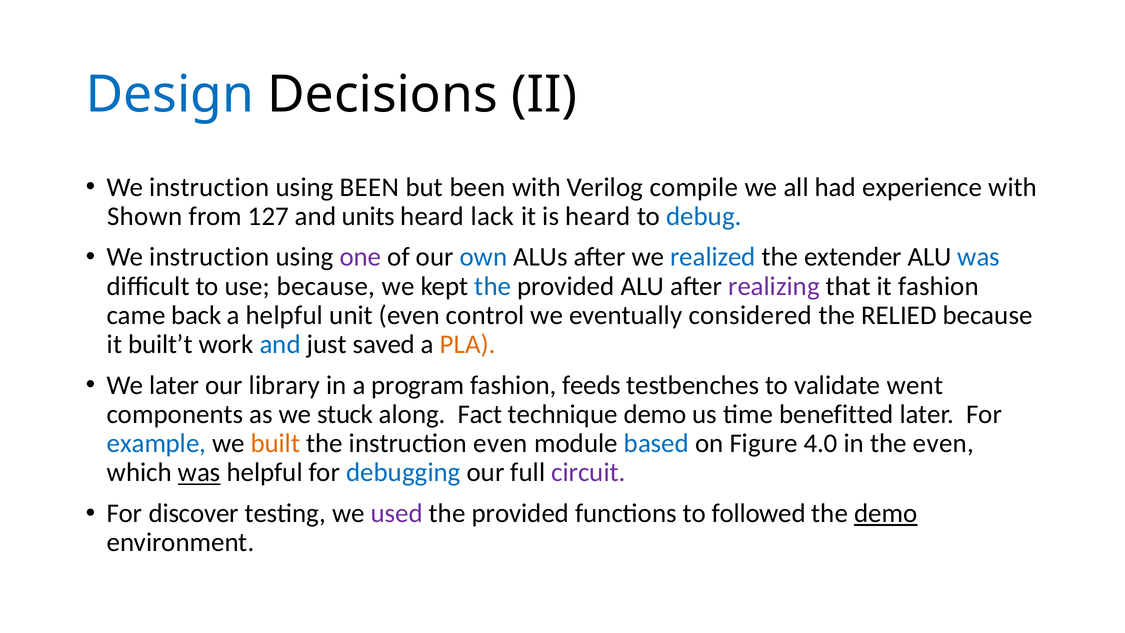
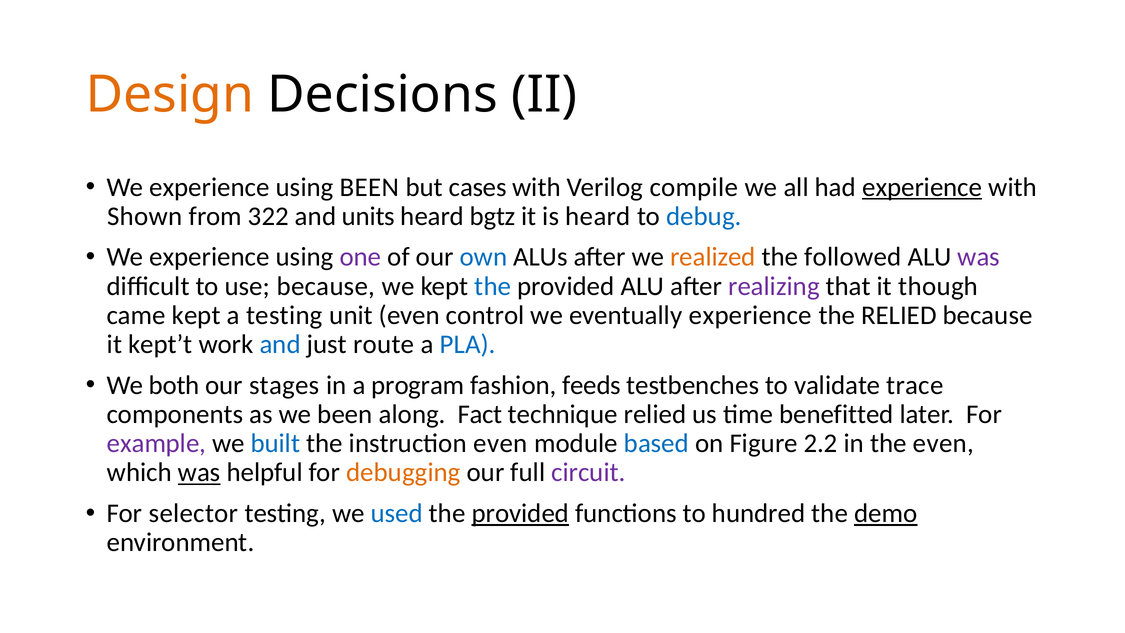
Design colour: blue -> orange
instruction at (209, 187): instruction -> experience
but been: been -> cases
experience at (922, 187) underline: none -> present
127: 127 -> 322
lack: lack -> bgtz
instruction at (209, 257): instruction -> experience
realized colour: blue -> orange
extender: extender -> followed
was at (979, 257) colour: blue -> purple
it fashion: fashion -> though
came back: back -> kept
a helpful: helpful -> testing
eventually considered: considered -> experience
built’t: built’t -> kept’t
saved: saved -> route
PLA colour: orange -> blue
We later: later -> both
library: library -> stages
went: went -> trace
we stuck: stuck -> been
technique demo: demo -> relied
example colour: blue -> purple
built colour: orange -> blue
4.0: 4.0 -> 2.2
debugging colour: blue -> orange
discover: discover -> selector
used colour: purple -> blue
provided at (520, 513) underline: none -> present
followed: followed -> hundred
